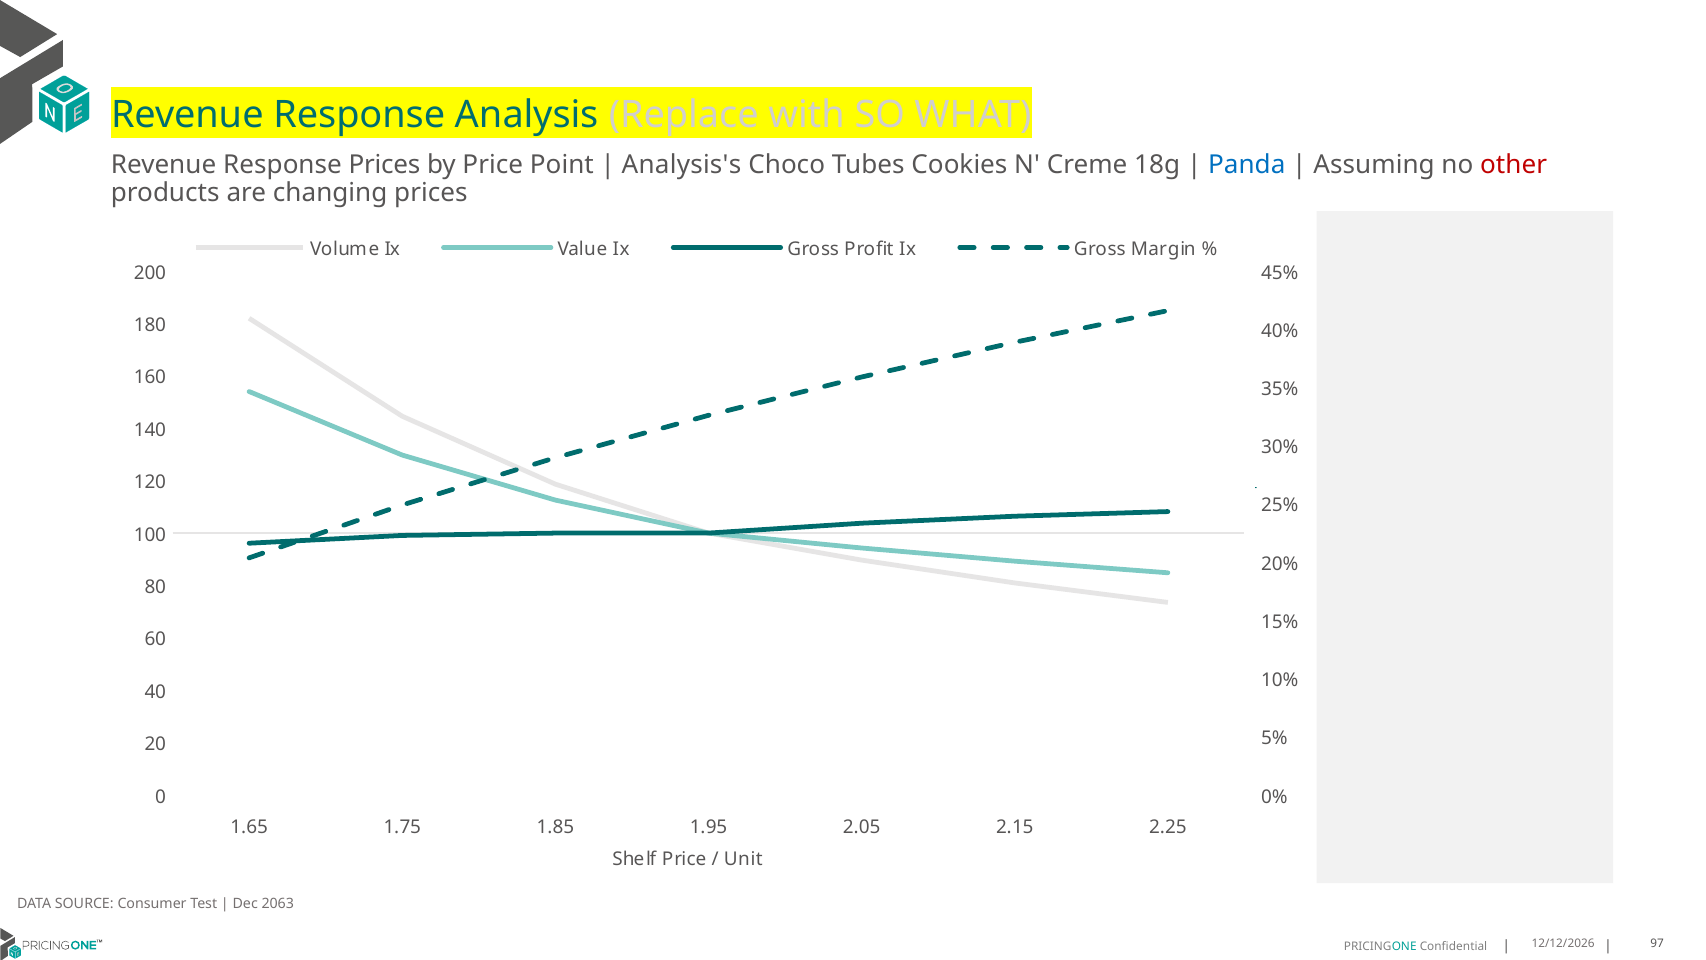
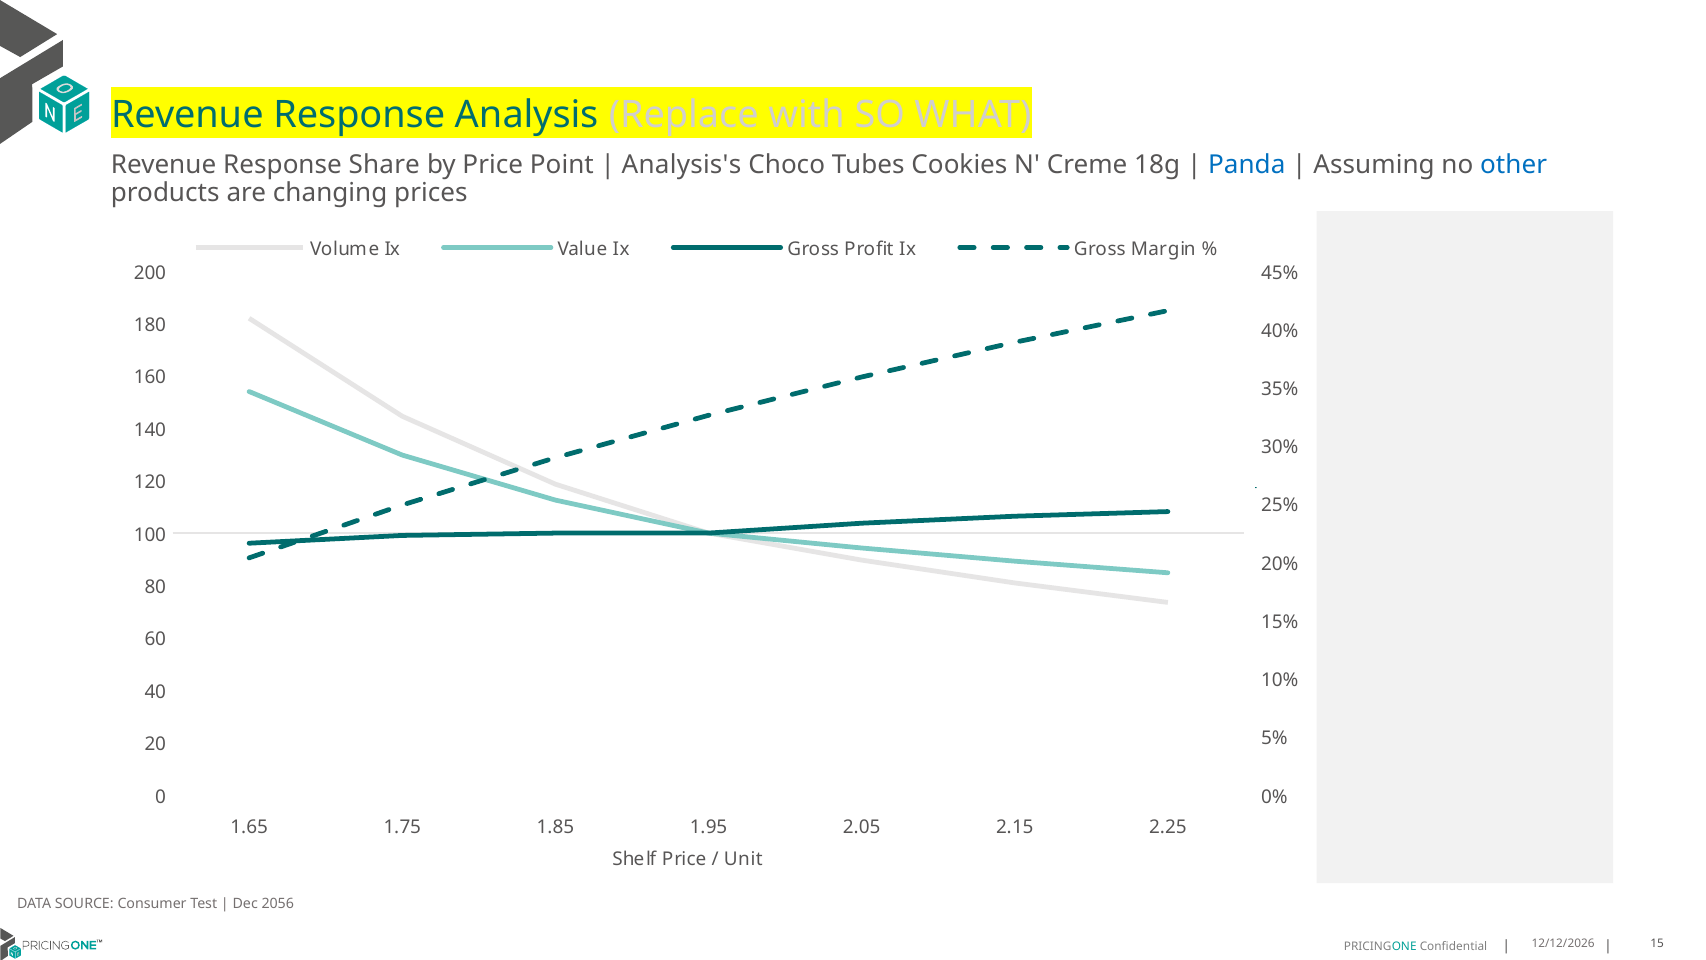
Response Prices: Prices -> Share
other colour: red -> blue
2063: 2063 -> 2056
97: 97 -> 15
